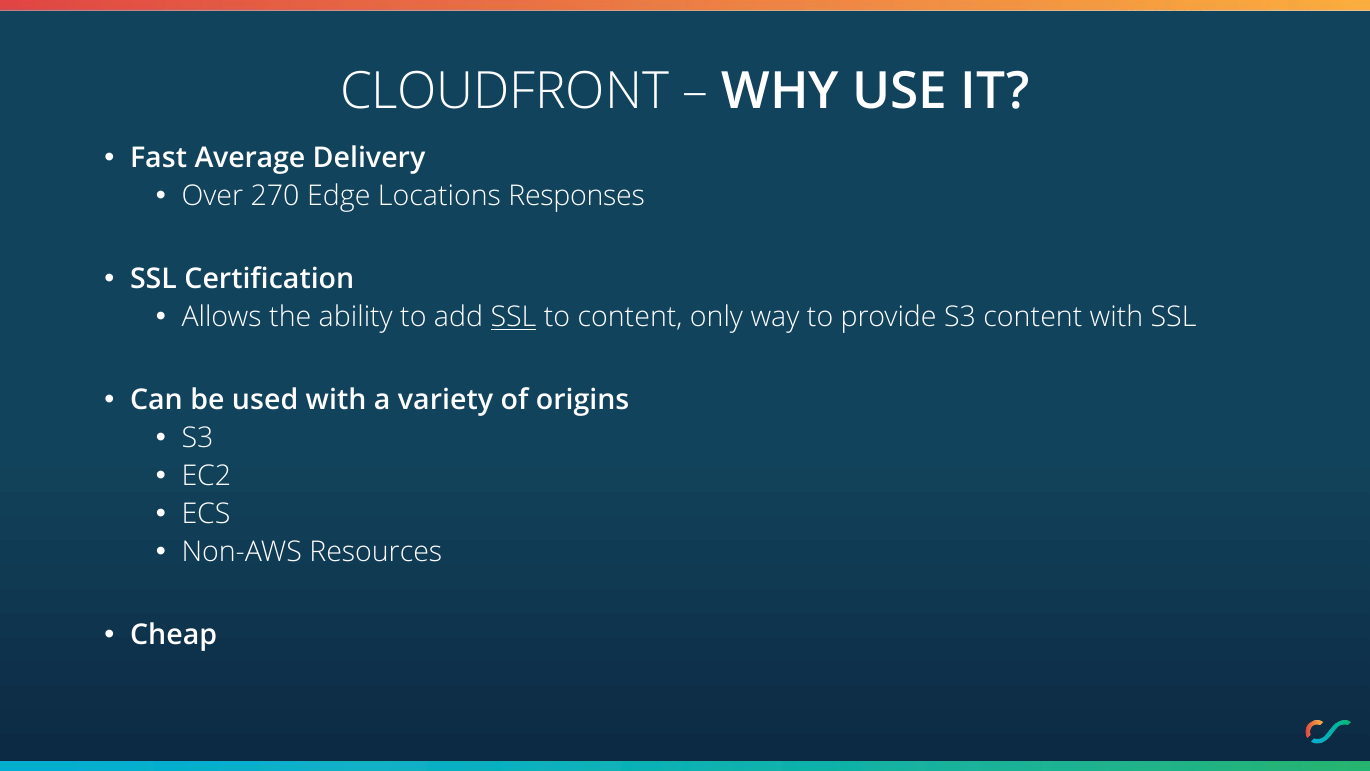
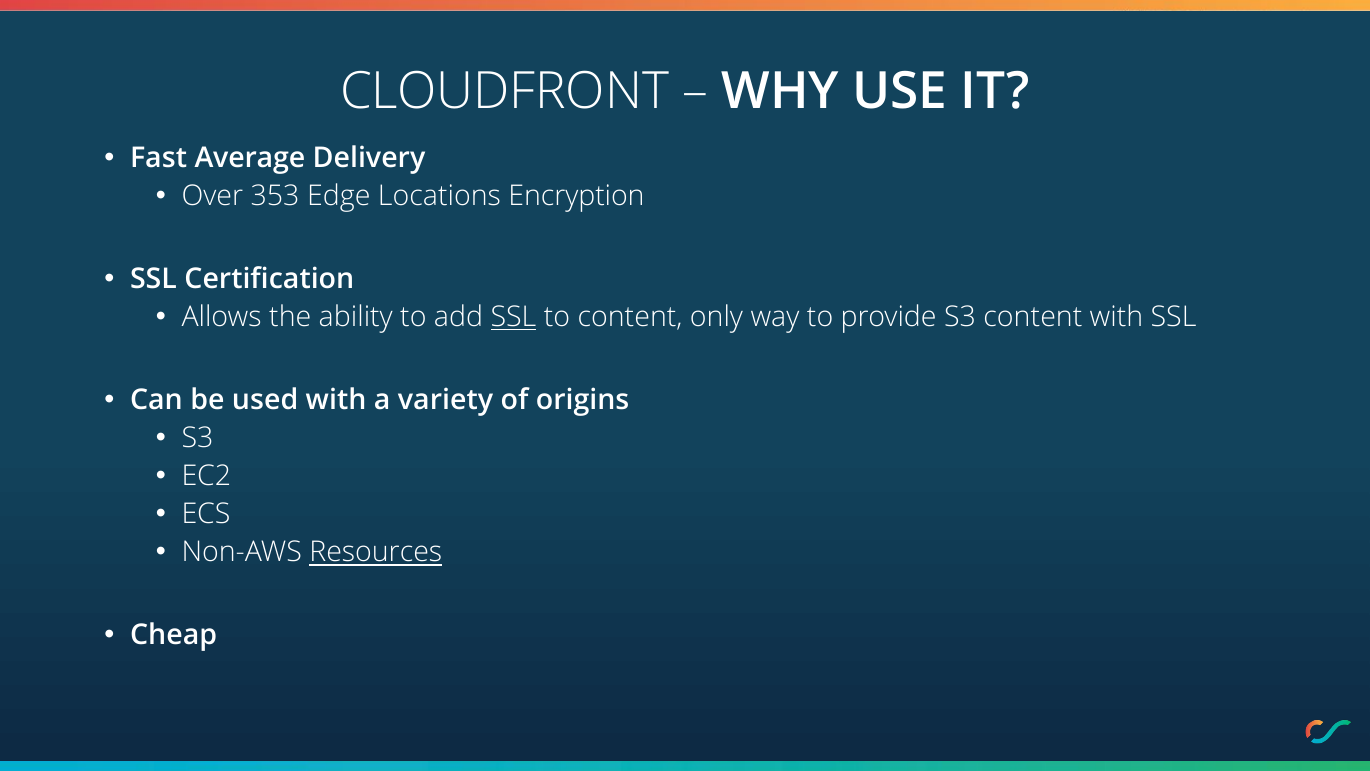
270: 270 -> 353
Responses: Responses -> Encryption
Resources underline: none -> present
